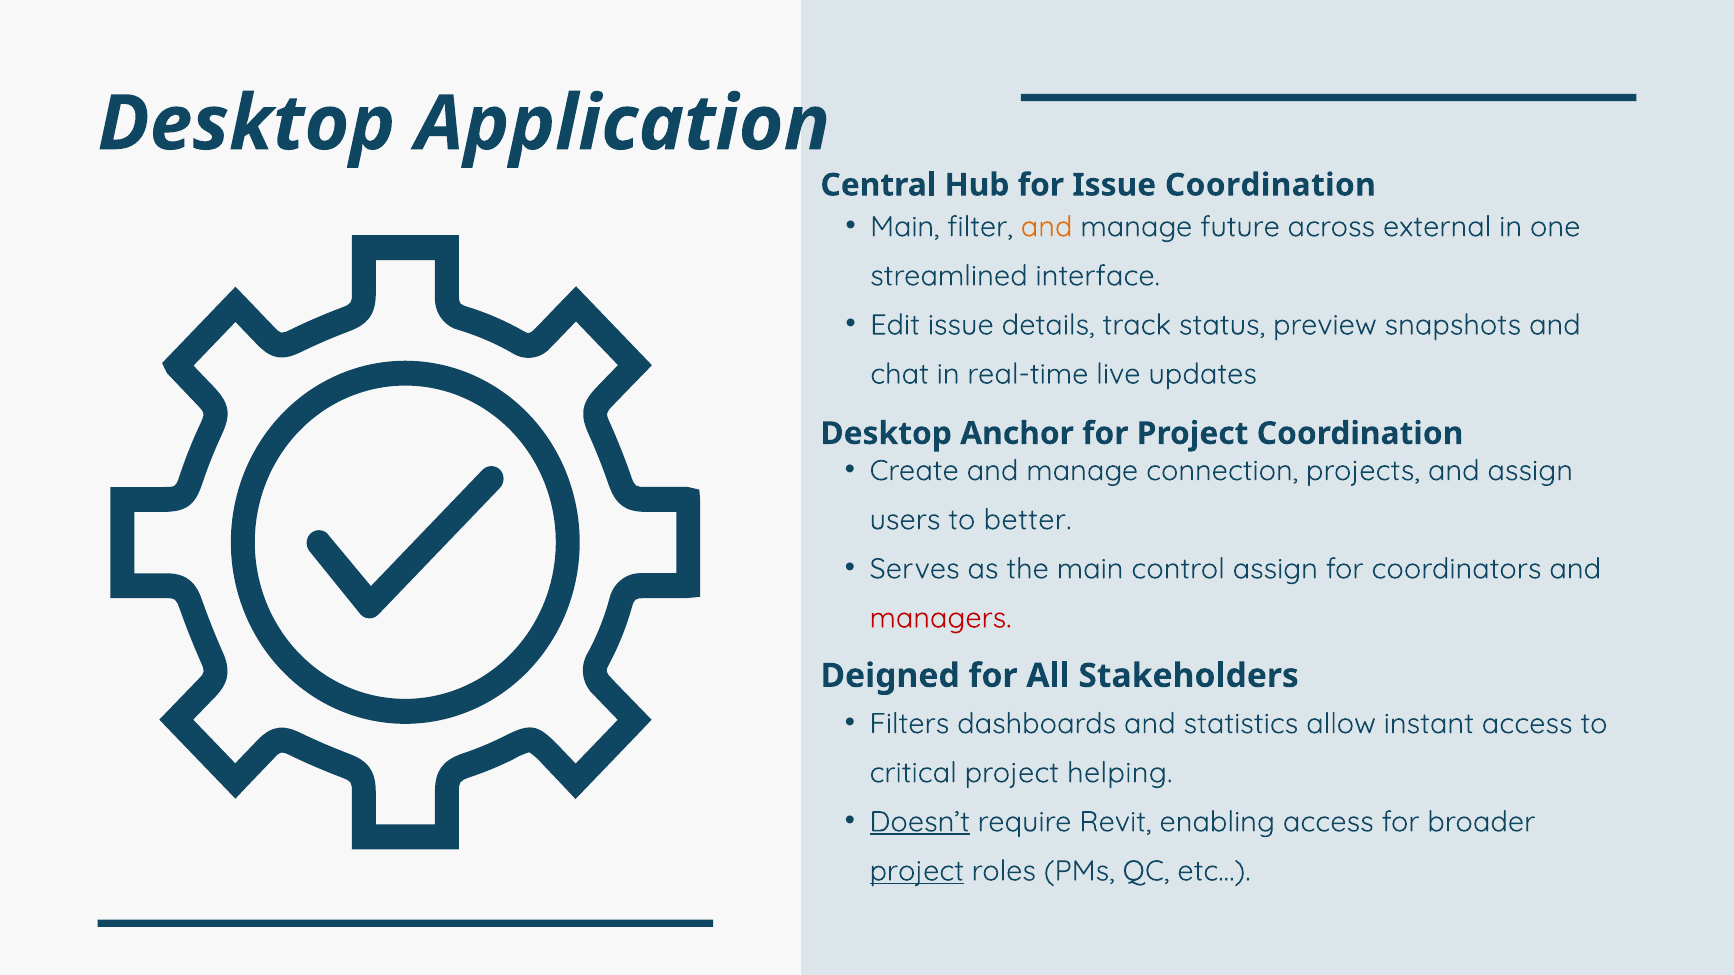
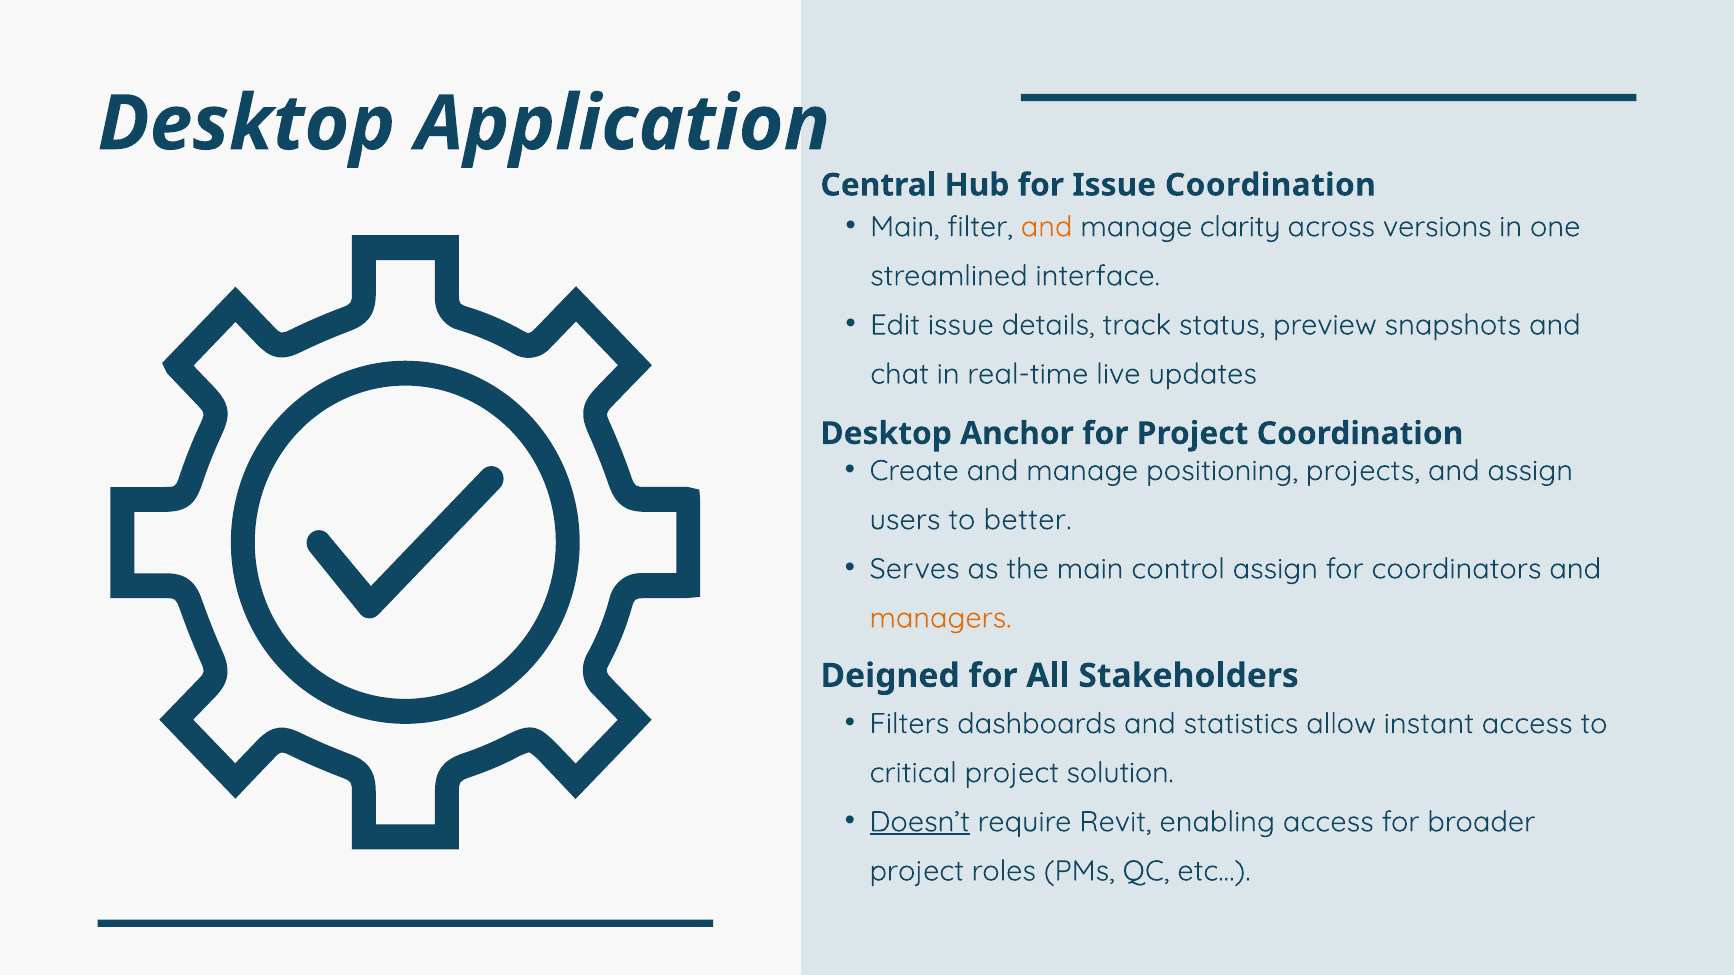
future: future -> clarity
external: external -> versions
connection: connection -> positioning
managers colour: red -> orange
helping: helping -> solution
project at (917, 871) underline: present -> none
